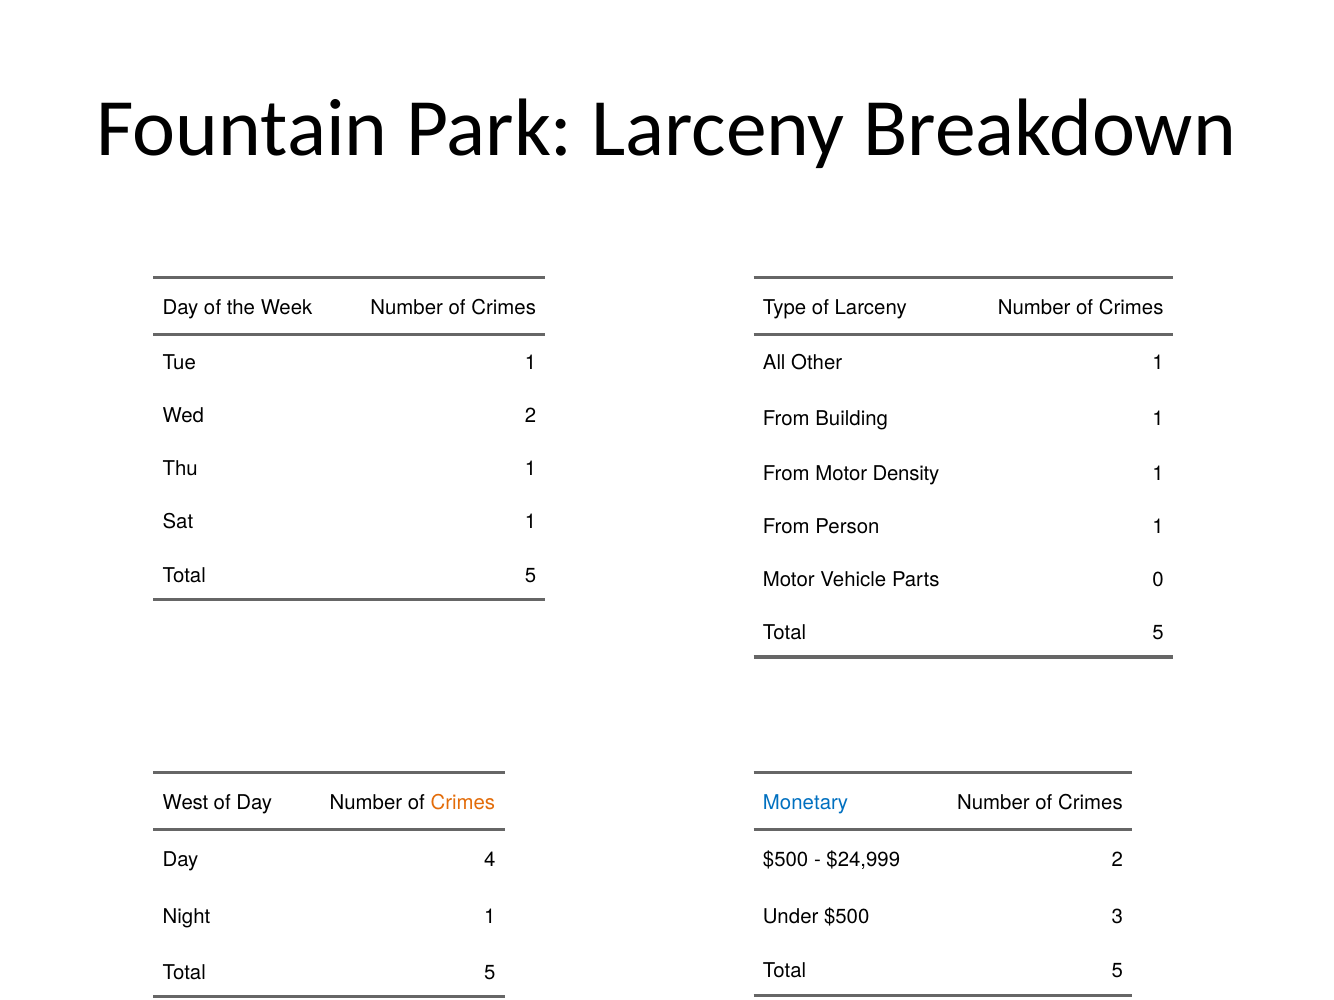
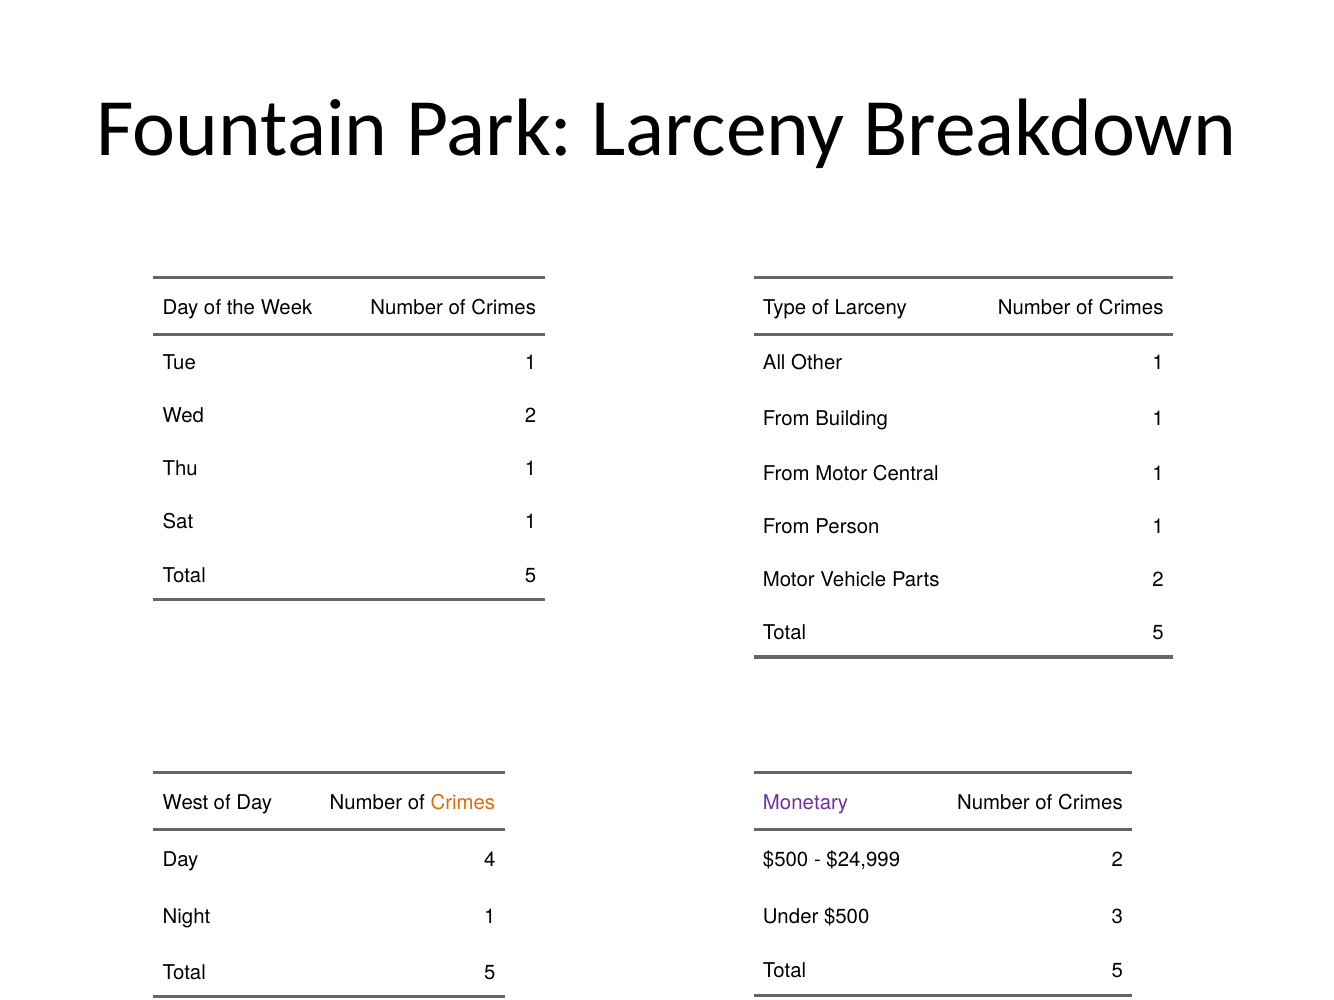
Density: Density -> Central
Parts 0: 0 -> 2
Monetary colour: blue -> purple
